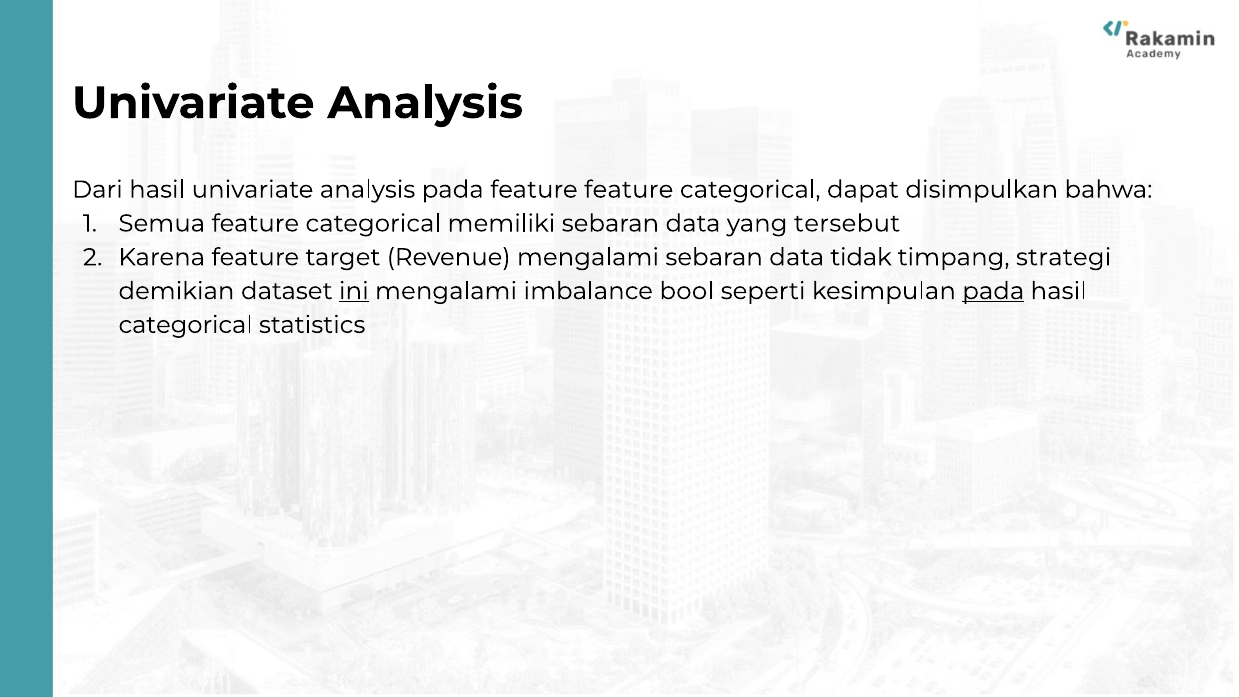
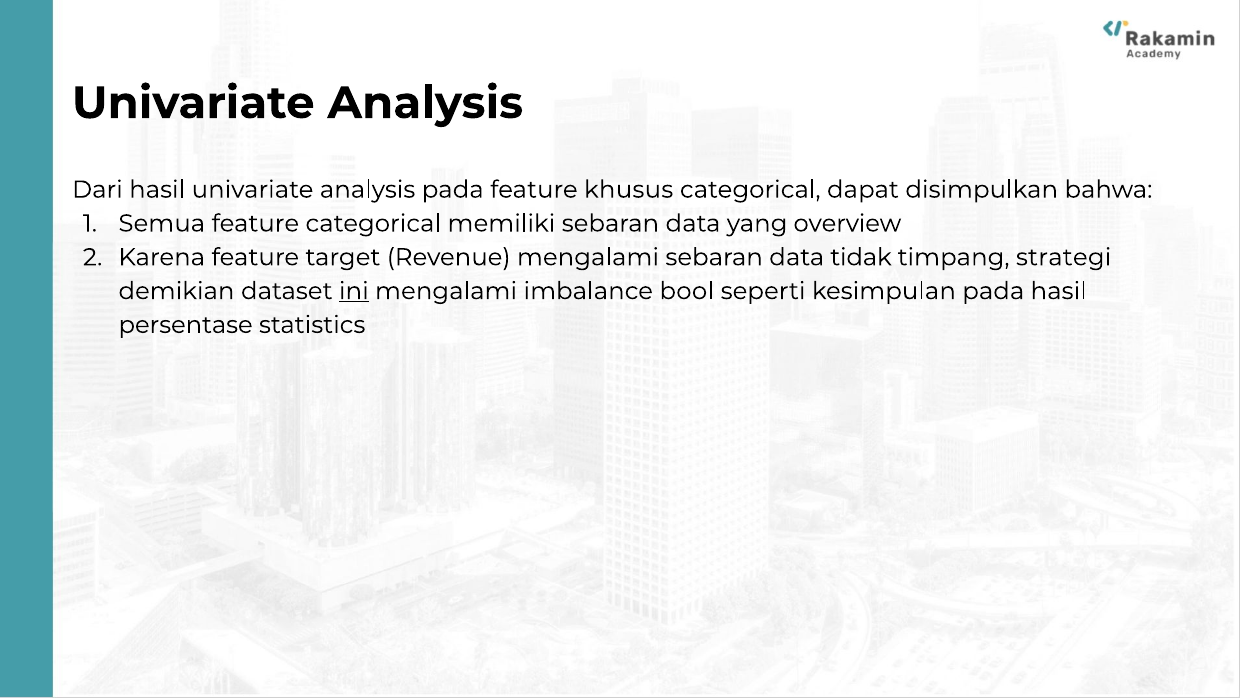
feature feature: feature -> khusus
tersebut: tersebut -> overview
pada at (993, 291) underline: present -> none
categorical at (186, 325): categorical -> persentase
